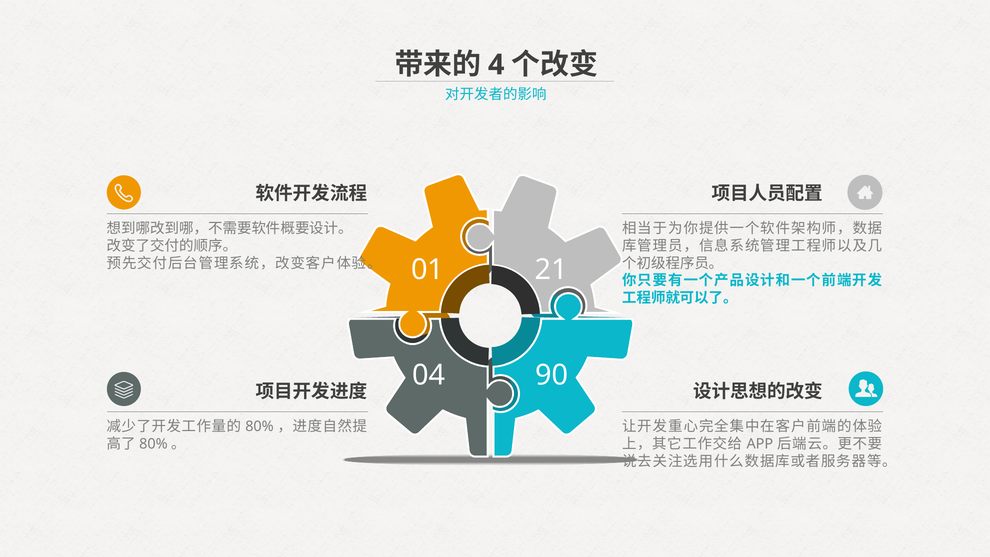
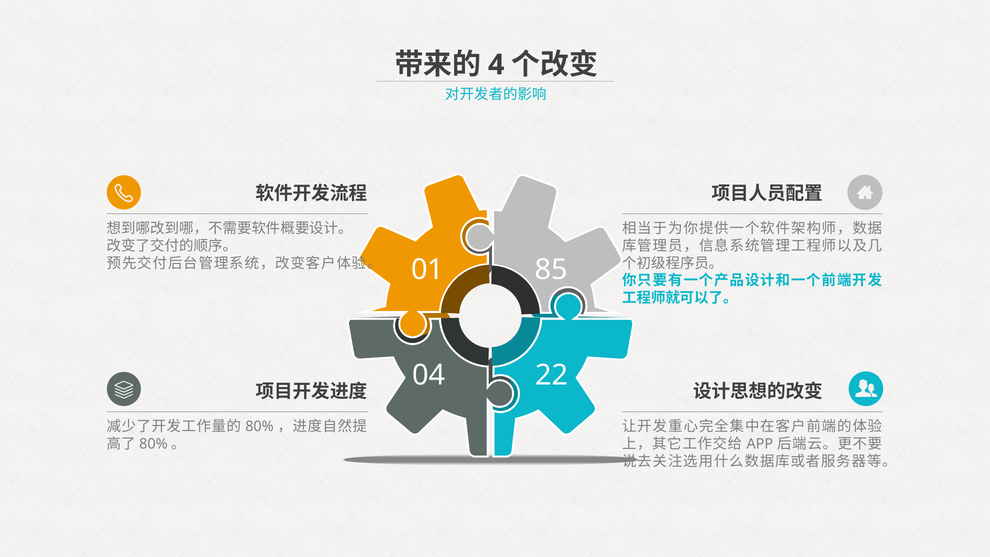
21: 21 -> 85
90: 90 -> 22
